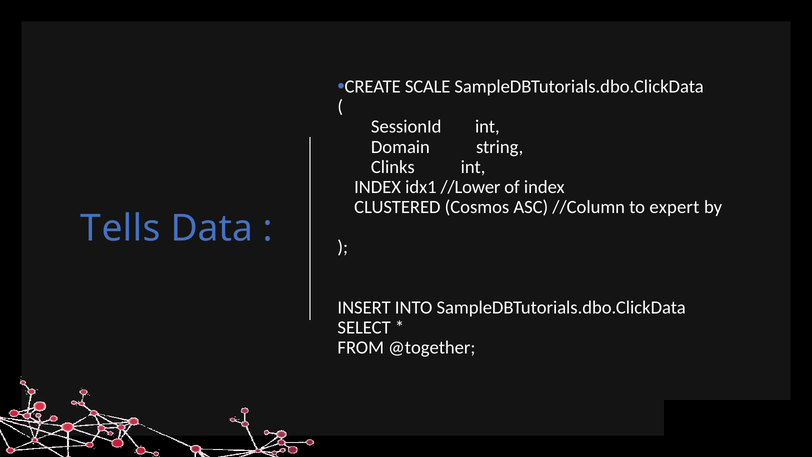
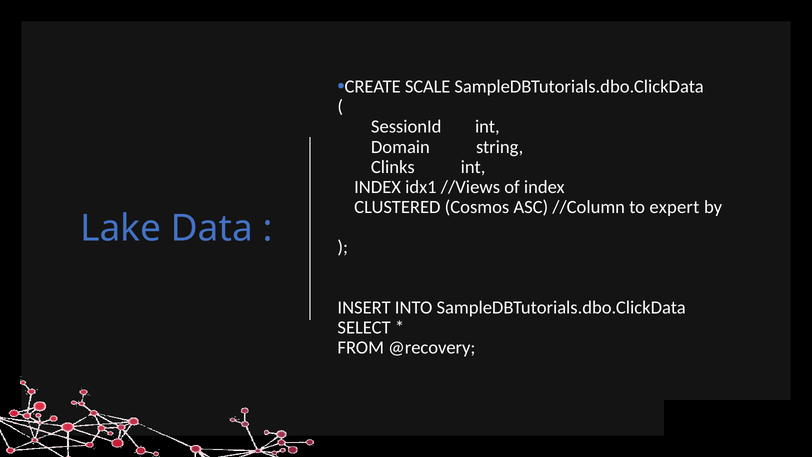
//Lower: //Lower -> //Views
Tells: Tells -> Lake
@together: @together -> @recovery
